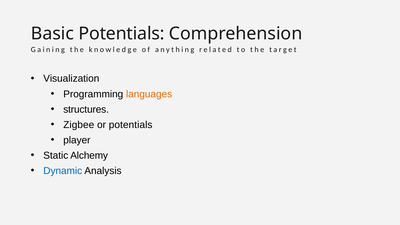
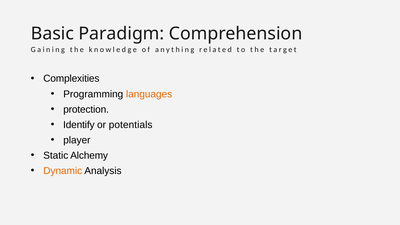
Basic Potentials: Potentials -> Paradigm
Visualization: Visualization -> Complexities
structures: structures -> protection
Zigbee: Zigbee -> Identify
Dynamic colour: blue -> orange
